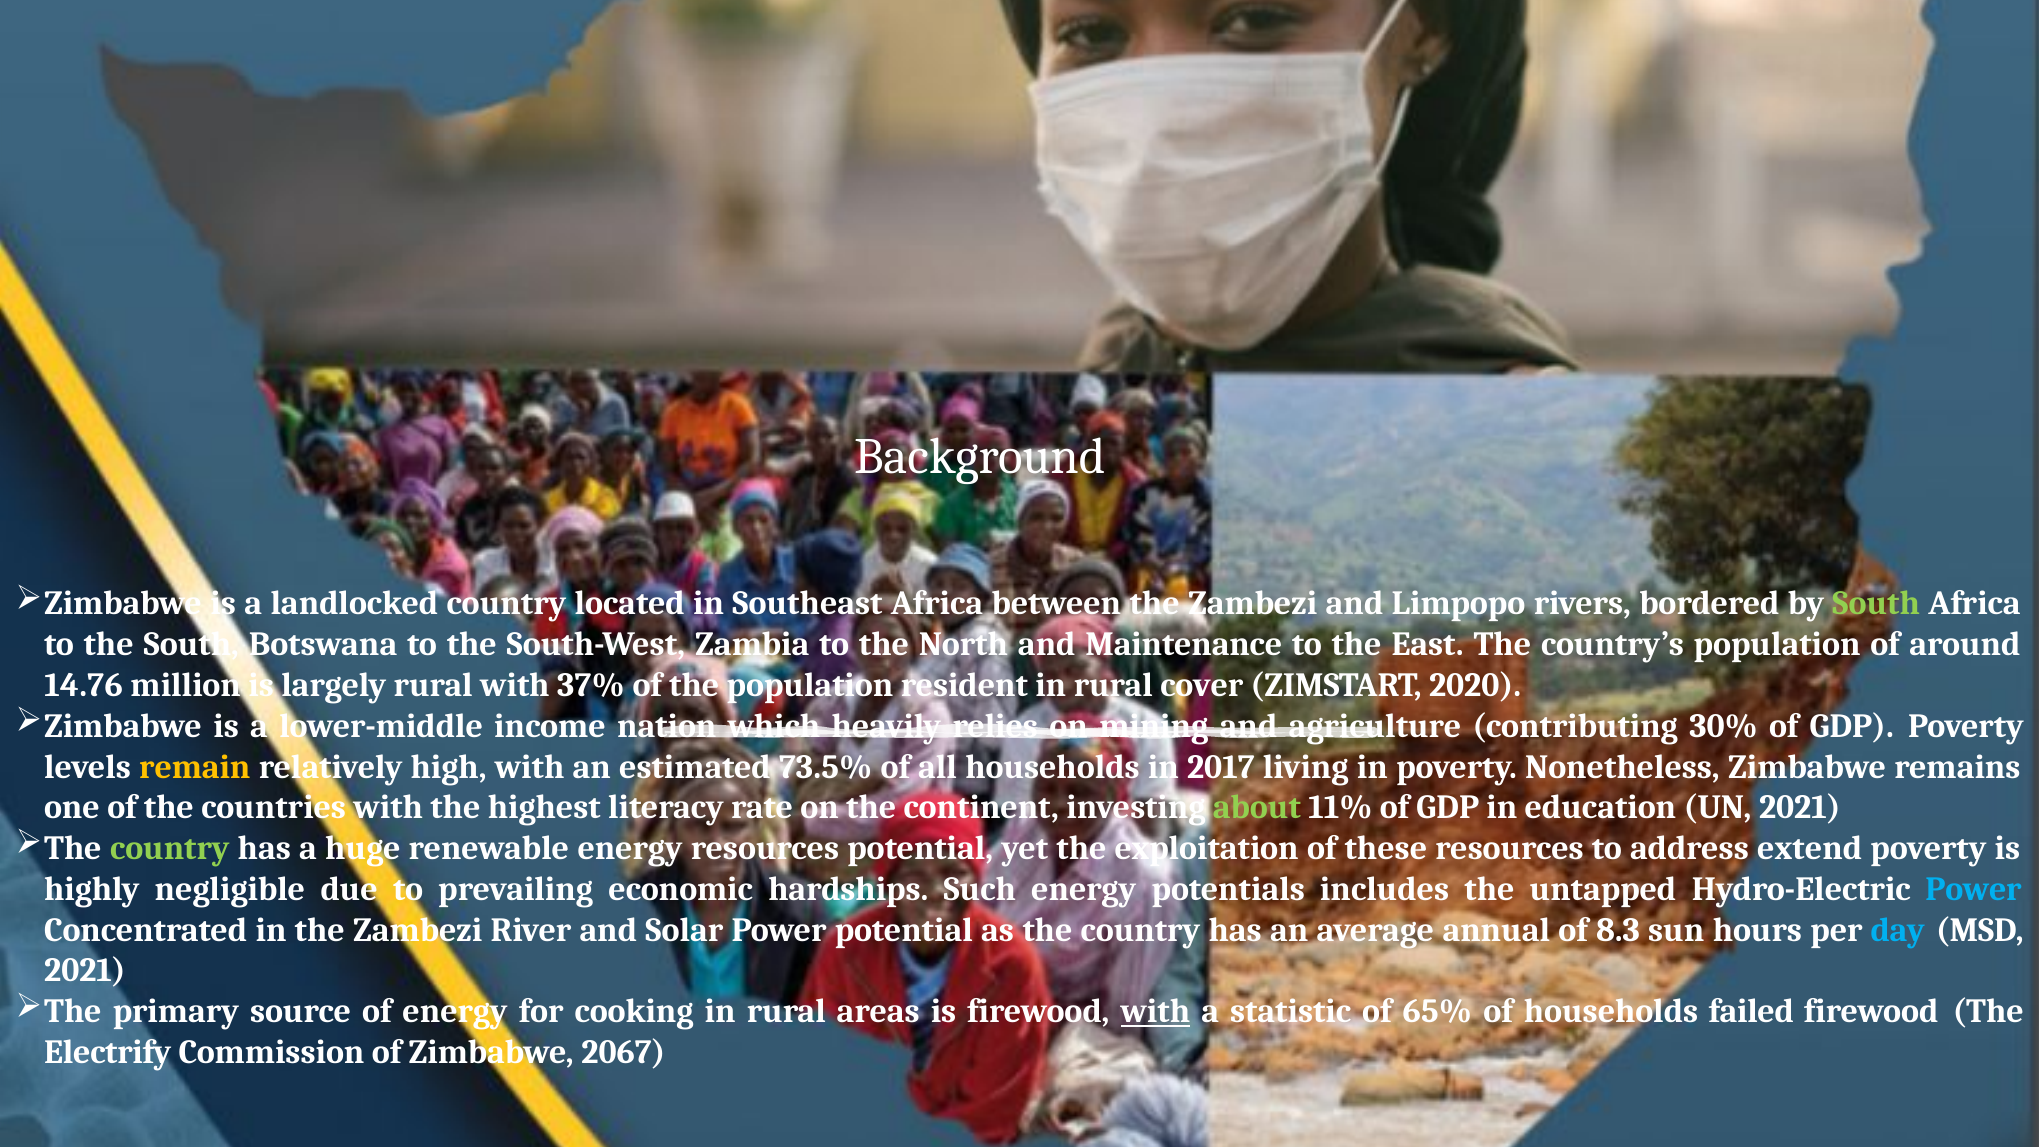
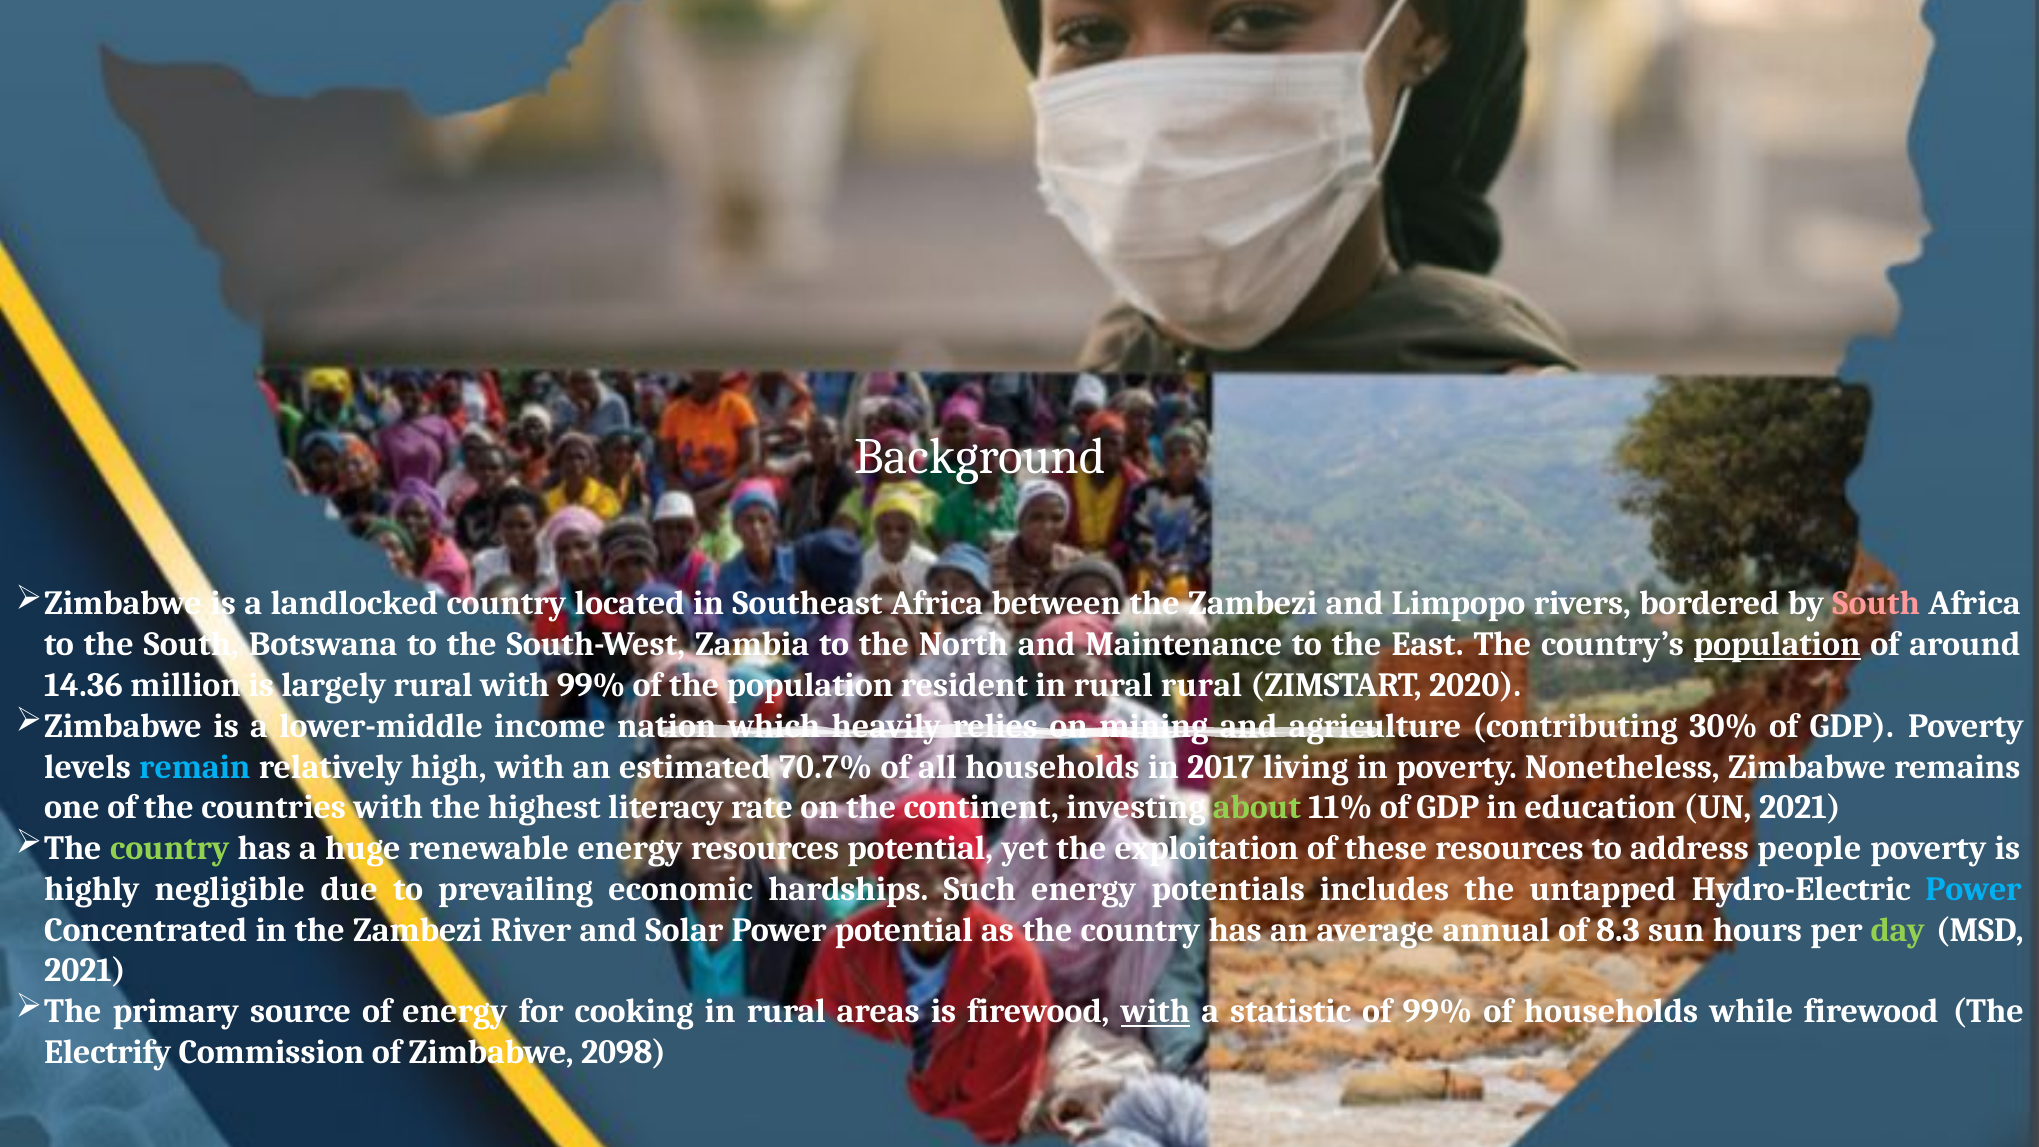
South at (1876, 604) colour: light green -> pink
population at (1777, 644) underline: none -> present
14.76: 14.76 -> 14.36
with 37%: 37% -> 99%
rural cover: cover -> rural
remain colour: yellow -> light blue
73.5%: 73.5% -> 70.7%
extend: extend -> people
day colour: light blue -> light green
of 65%: 65% -> 99%
failed: failed -> while
2067: 2067 -> 2098
